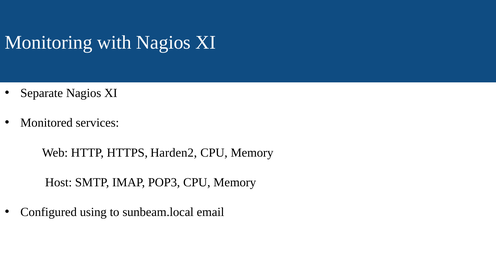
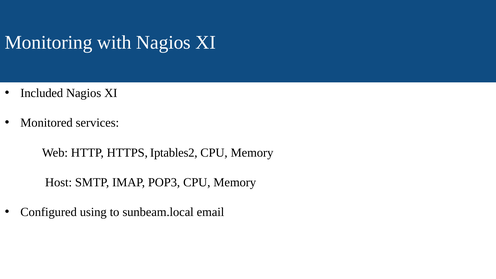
Separate: Separate -> Included
Harden2: Harden2 -> Iptables2
